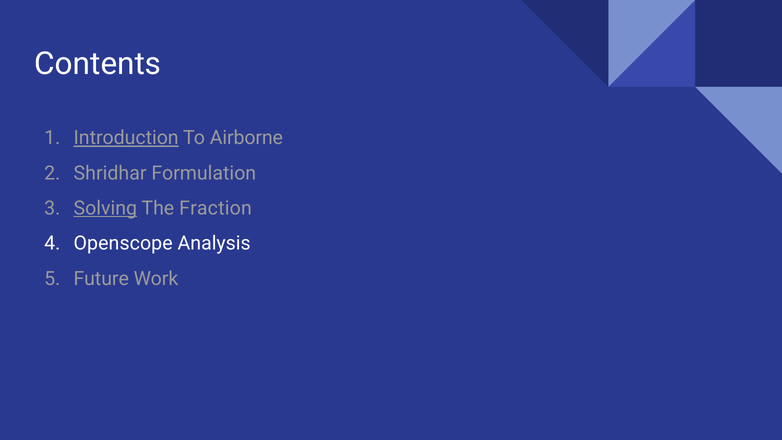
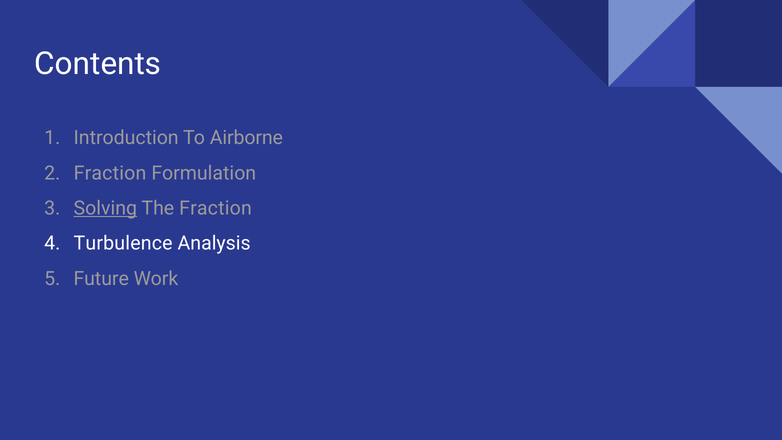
Introduction underline: present -> none
Shridhar at (110, 173): Shridhar -> Fraction
Openscope: Openscope -> Turbulence
